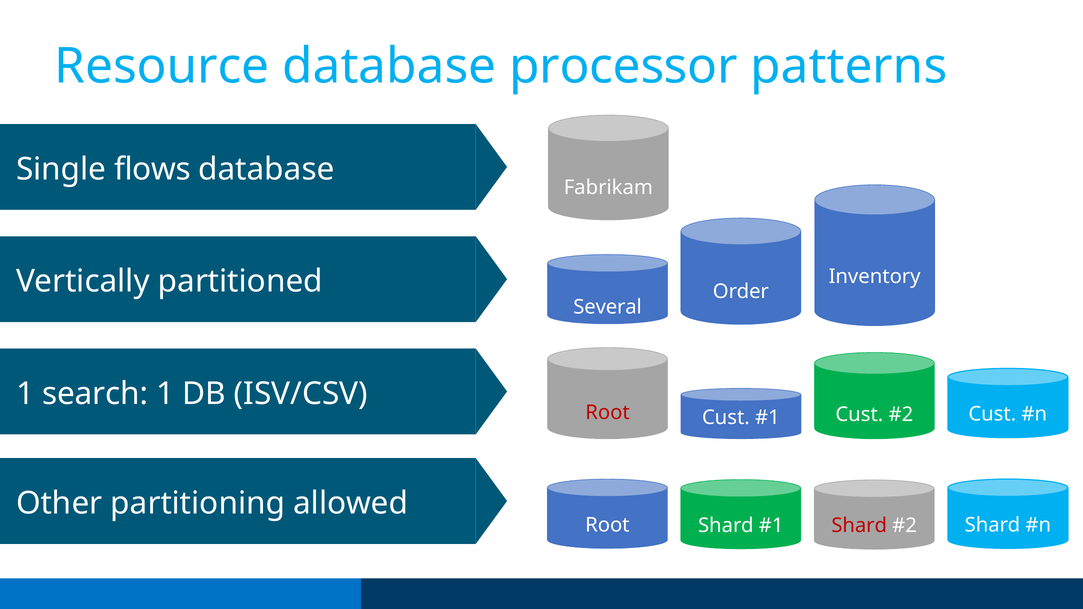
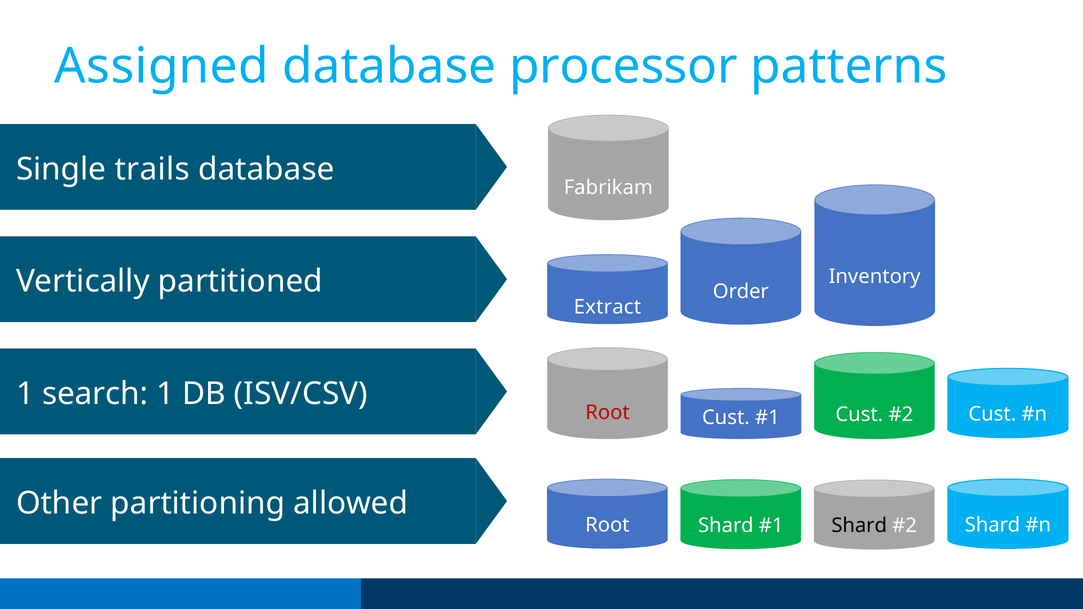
Resource: Resource -> Assigned
flows: flows -> trails
Several: Several -> Extract
Shard at (859, 526) colour: red -> black
